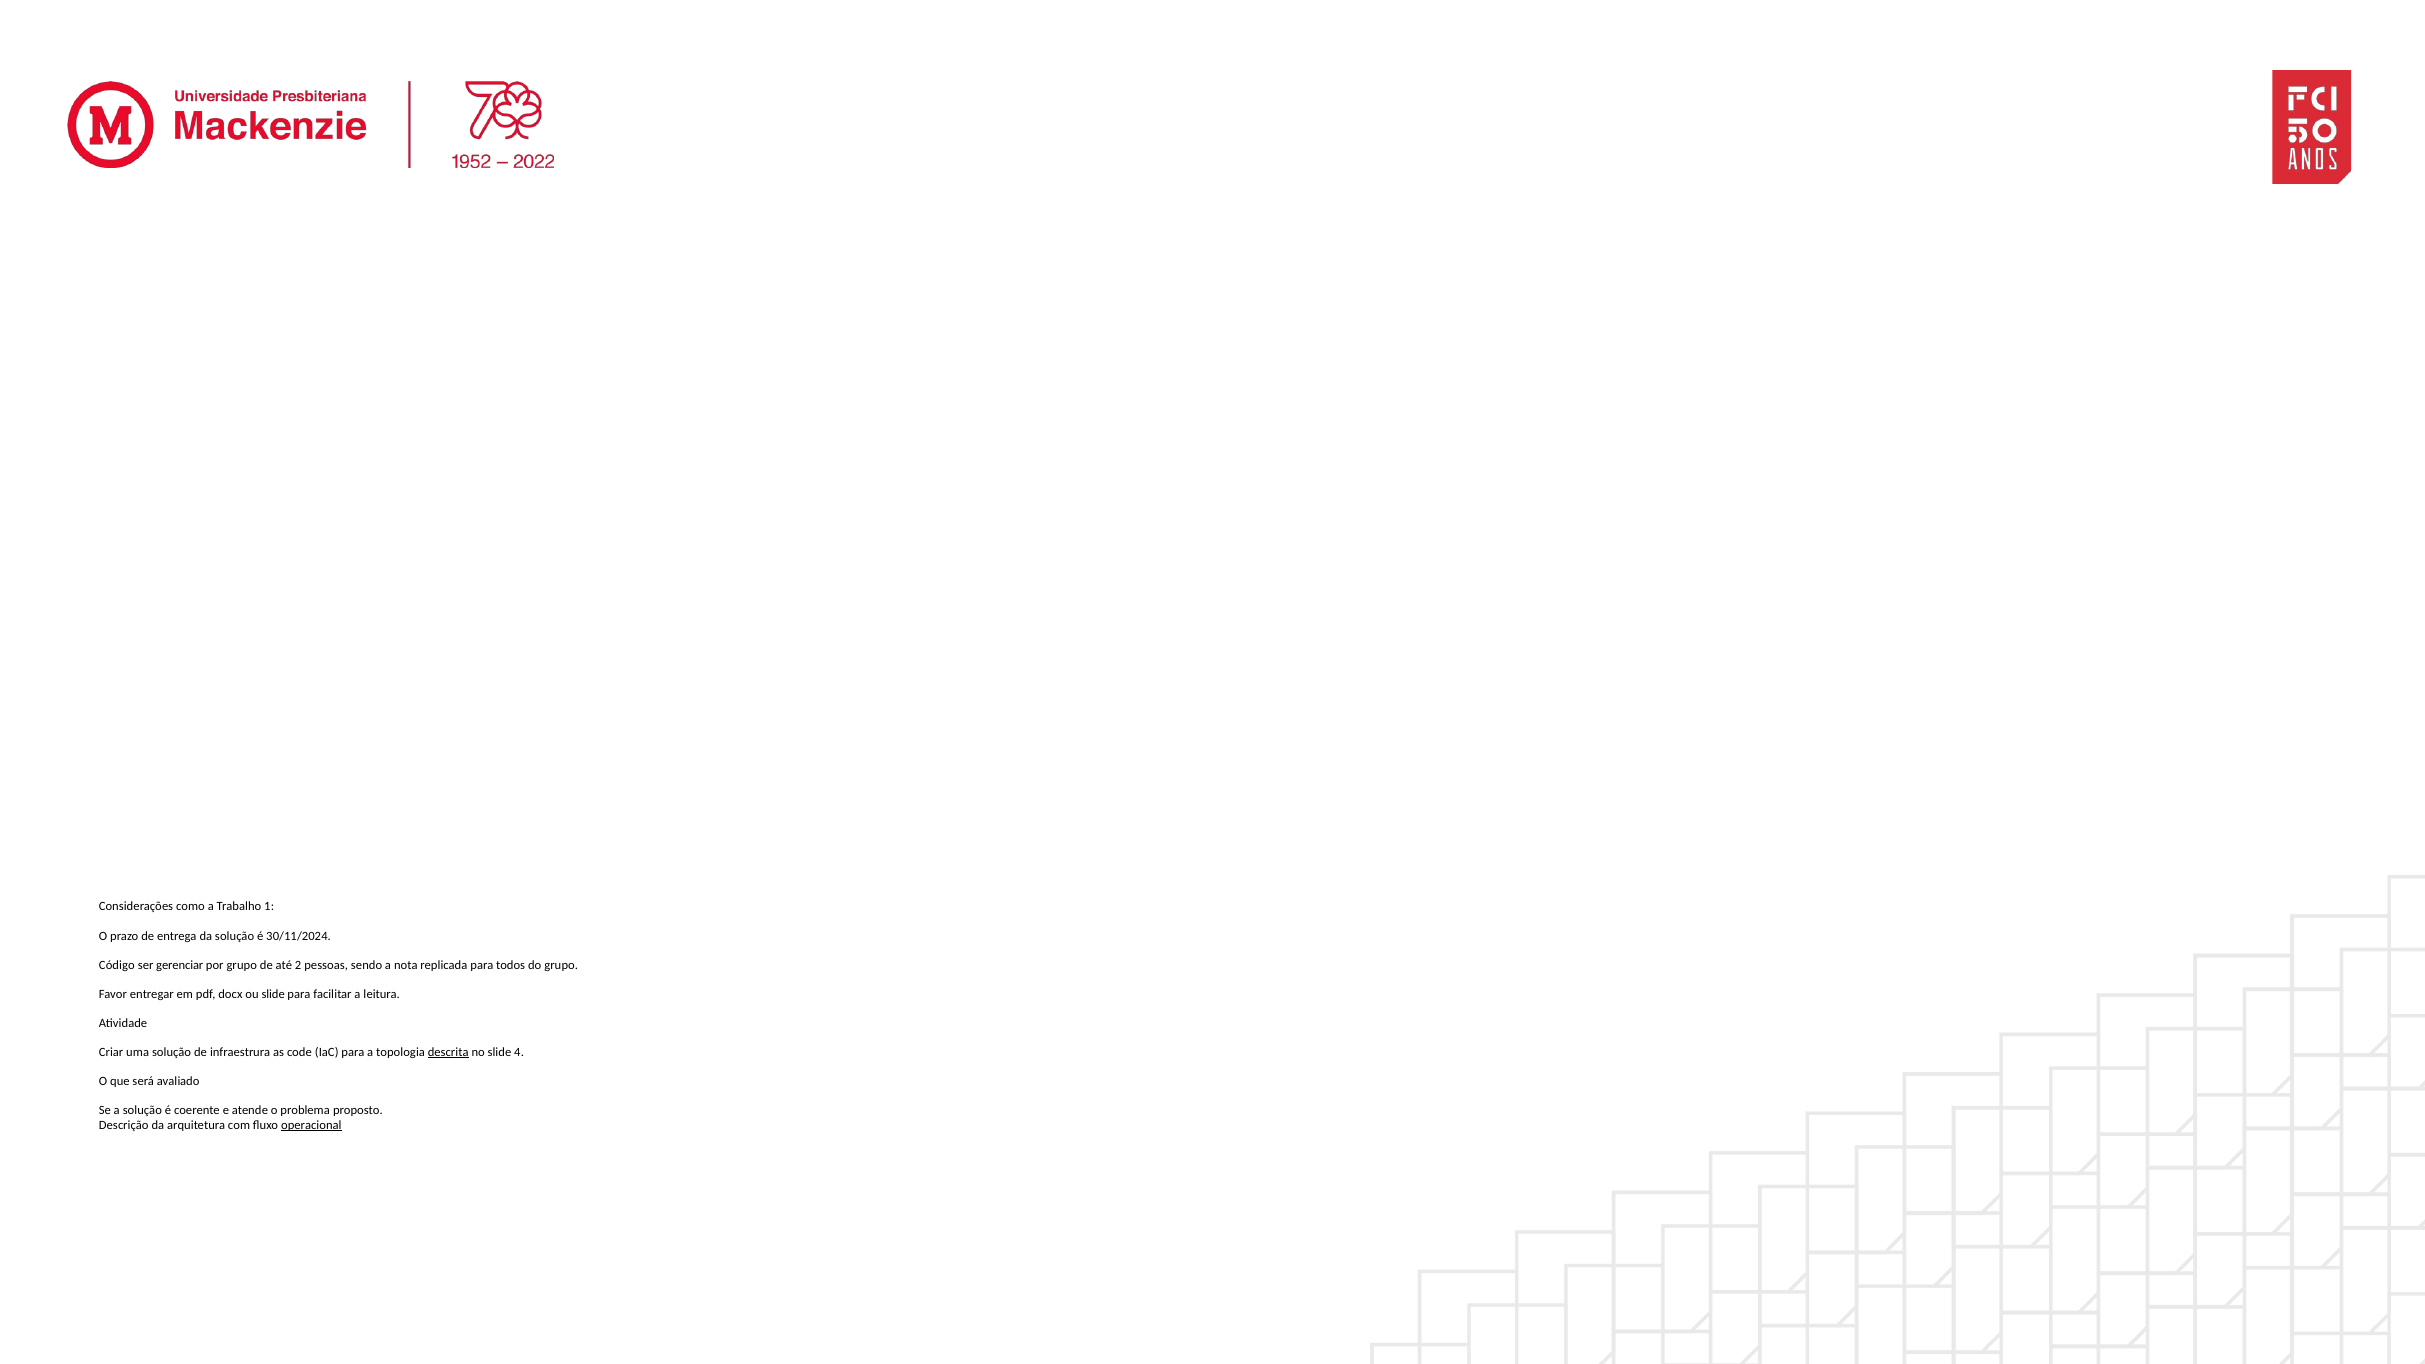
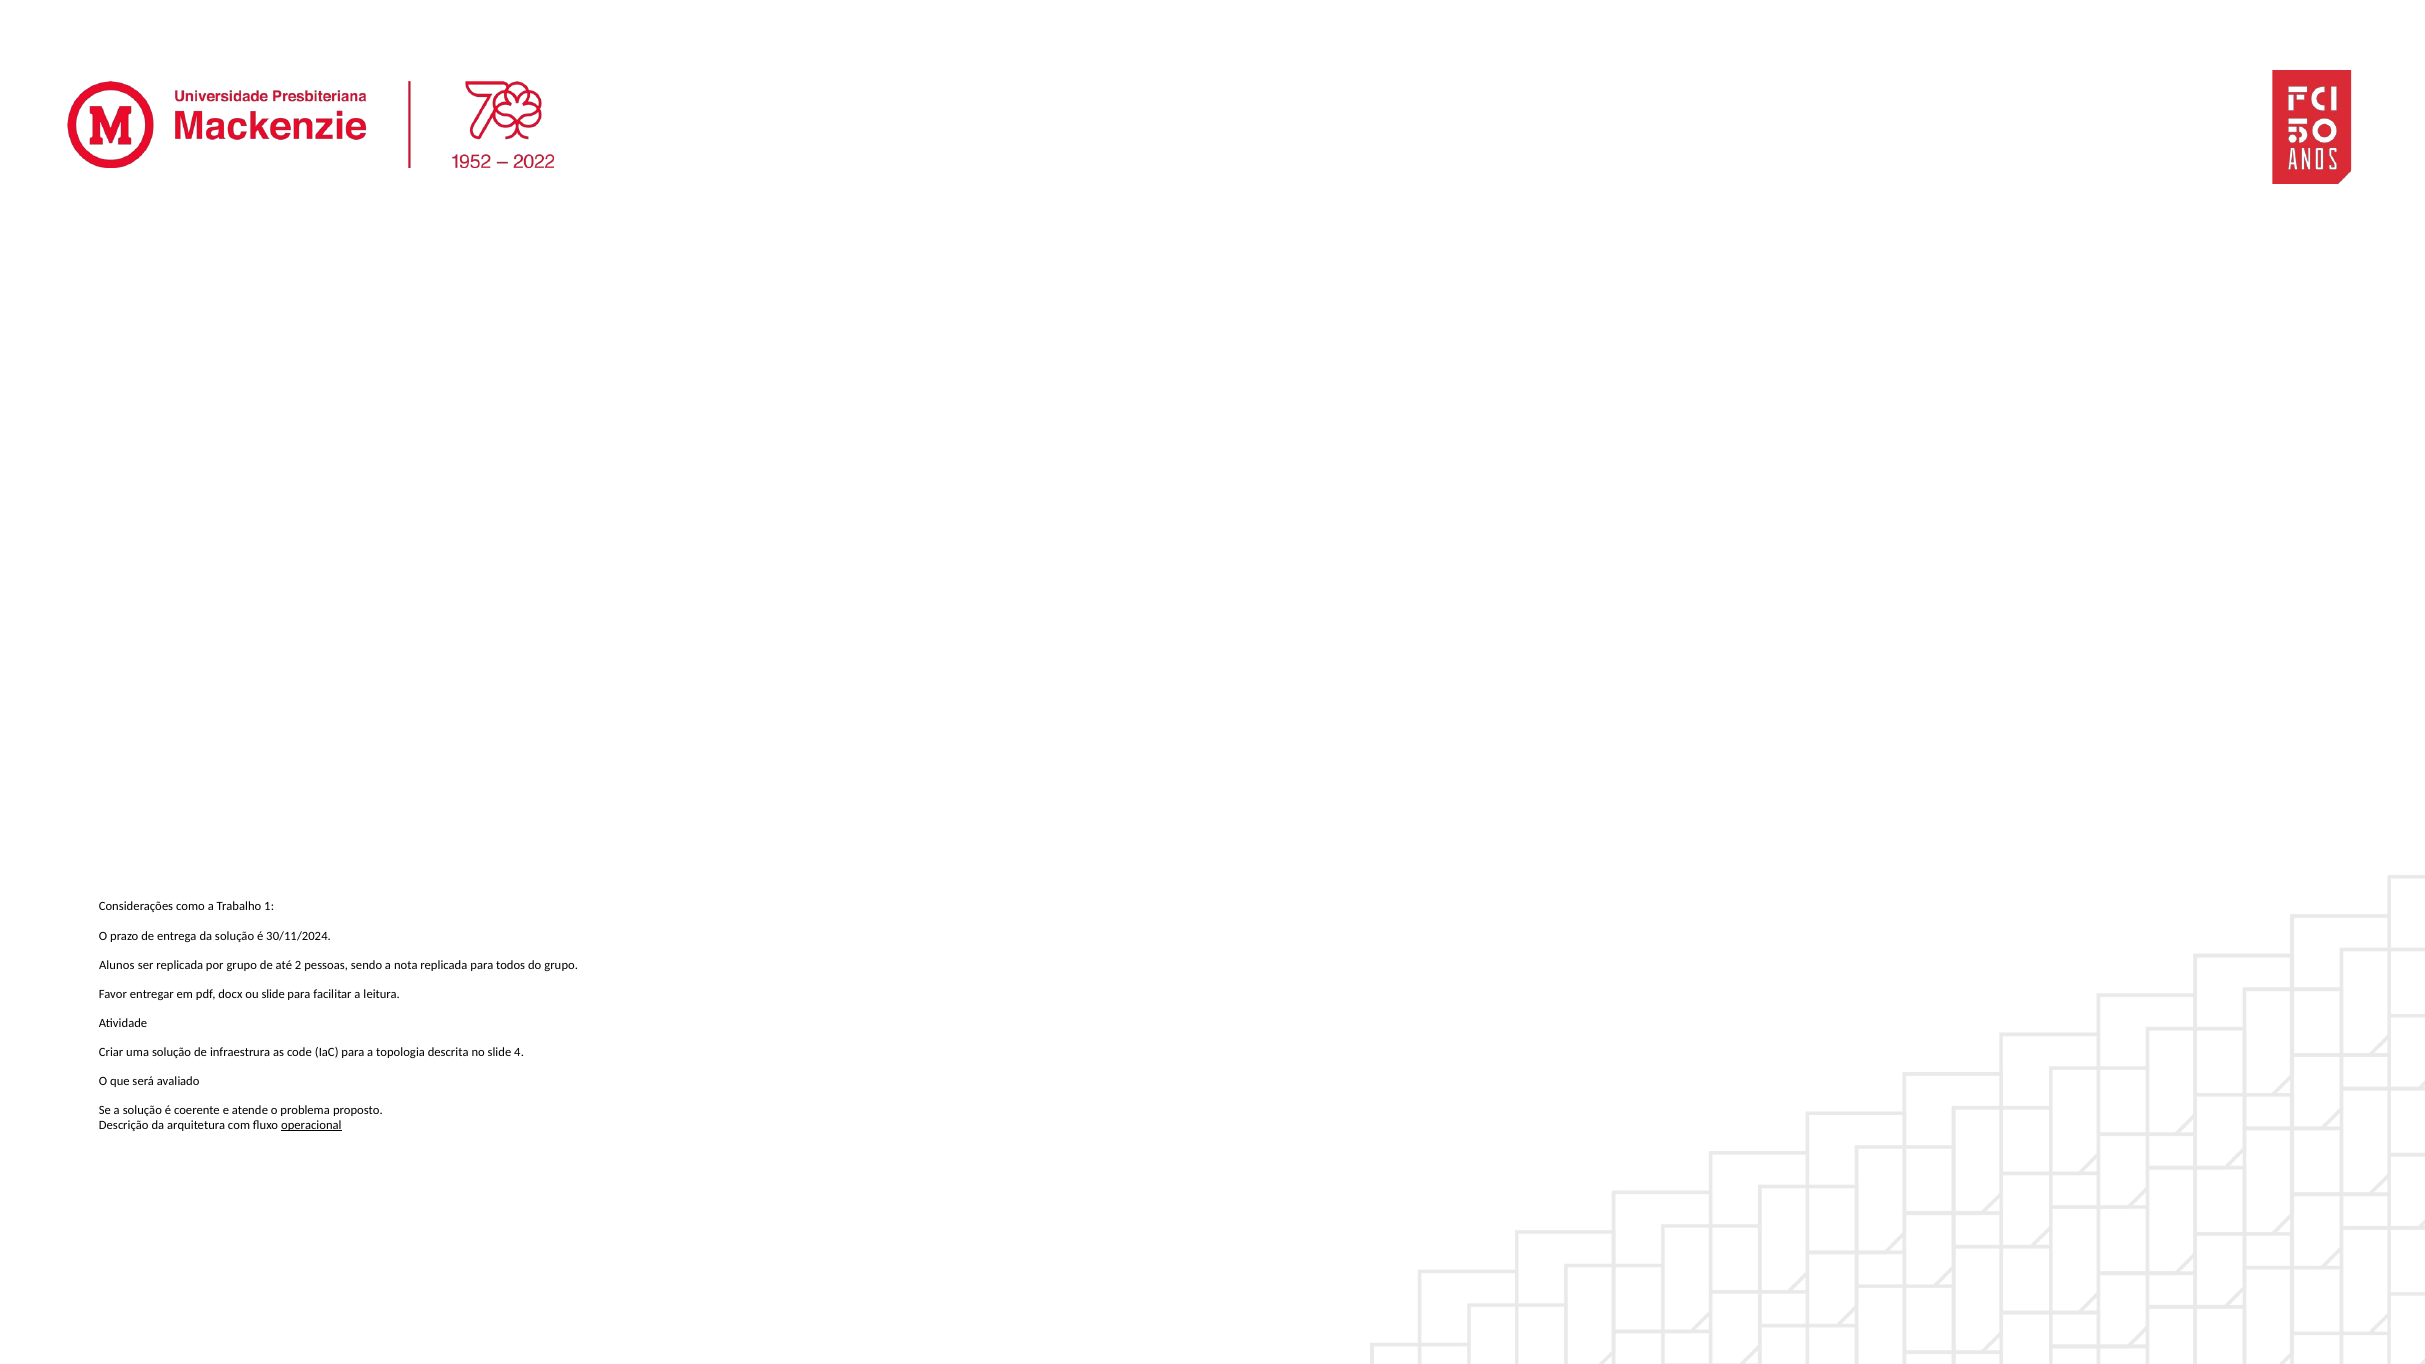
Código: Código -> Alunos
ser gerenciar: gerenciar -> replicada
descrita underline: present -> none
